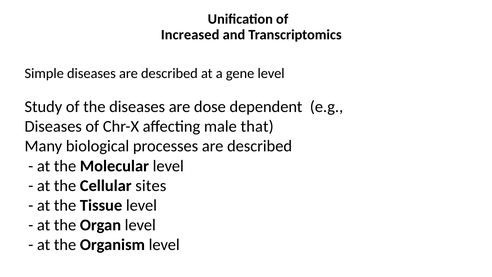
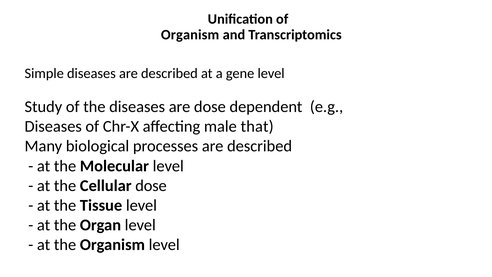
Increased at (190, 35): Increased -> Organism
Cellular sites: sites -> dose
